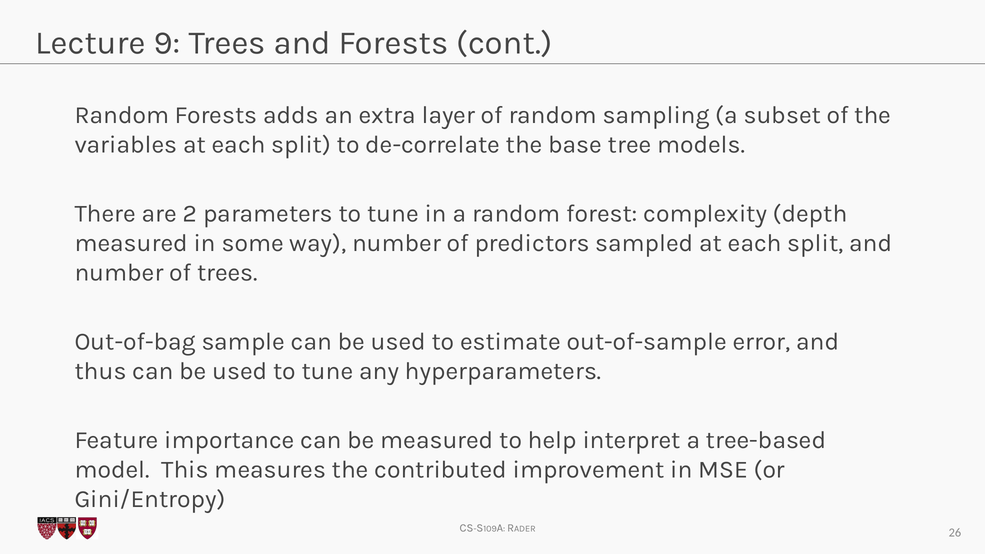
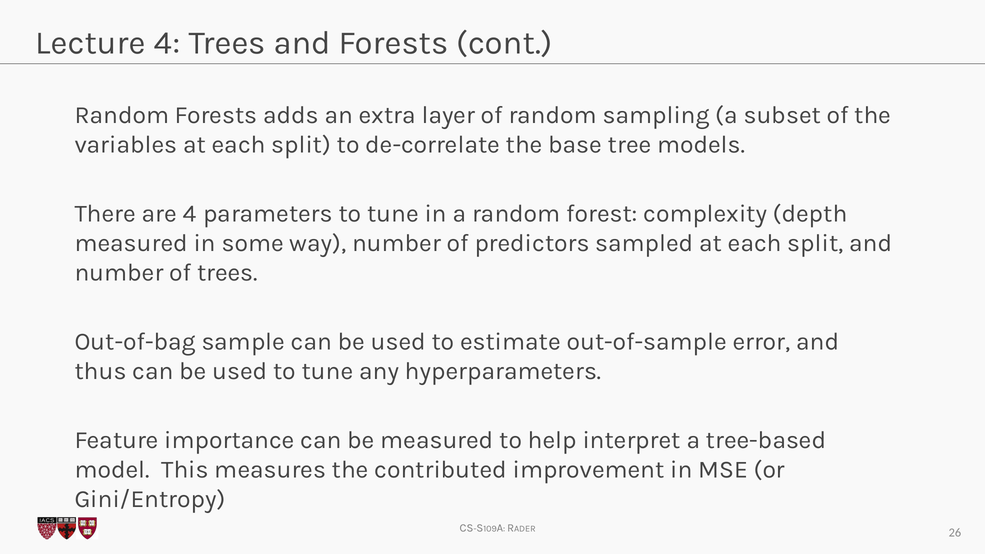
Lecture 9: 9 -> 4
are 2: 2 -> 4
